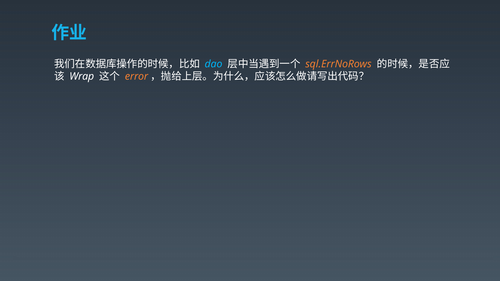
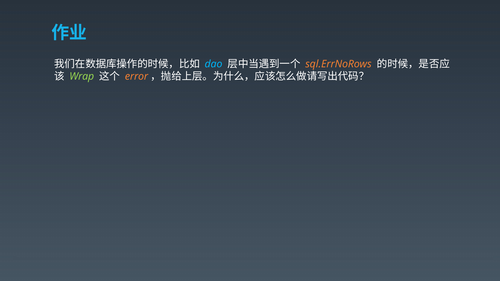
Wrap colour: white -> light green
